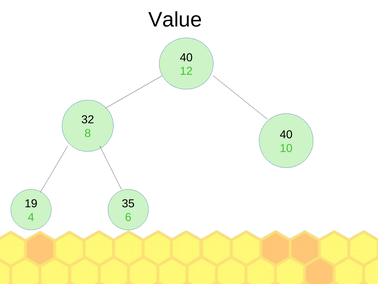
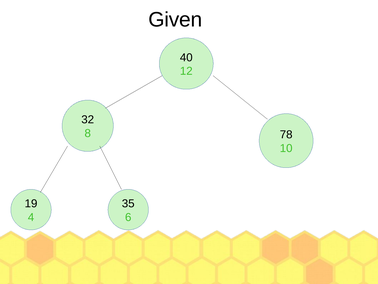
Value: Value -> Given
8 40: 40 -> 78
